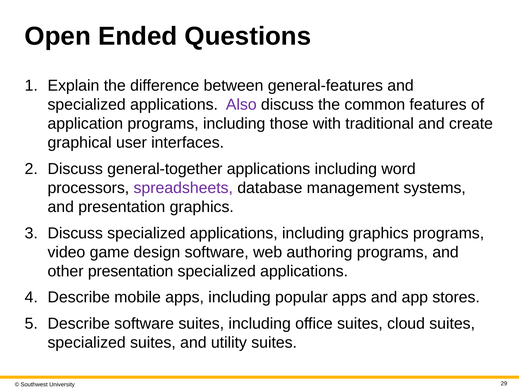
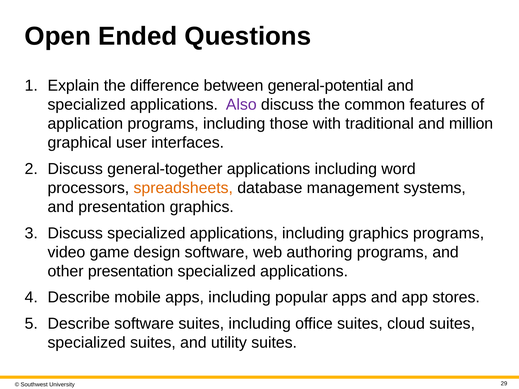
general-features: general-features -> general-potential
create: create -> million
spreadsheets colour: purple -> orange
